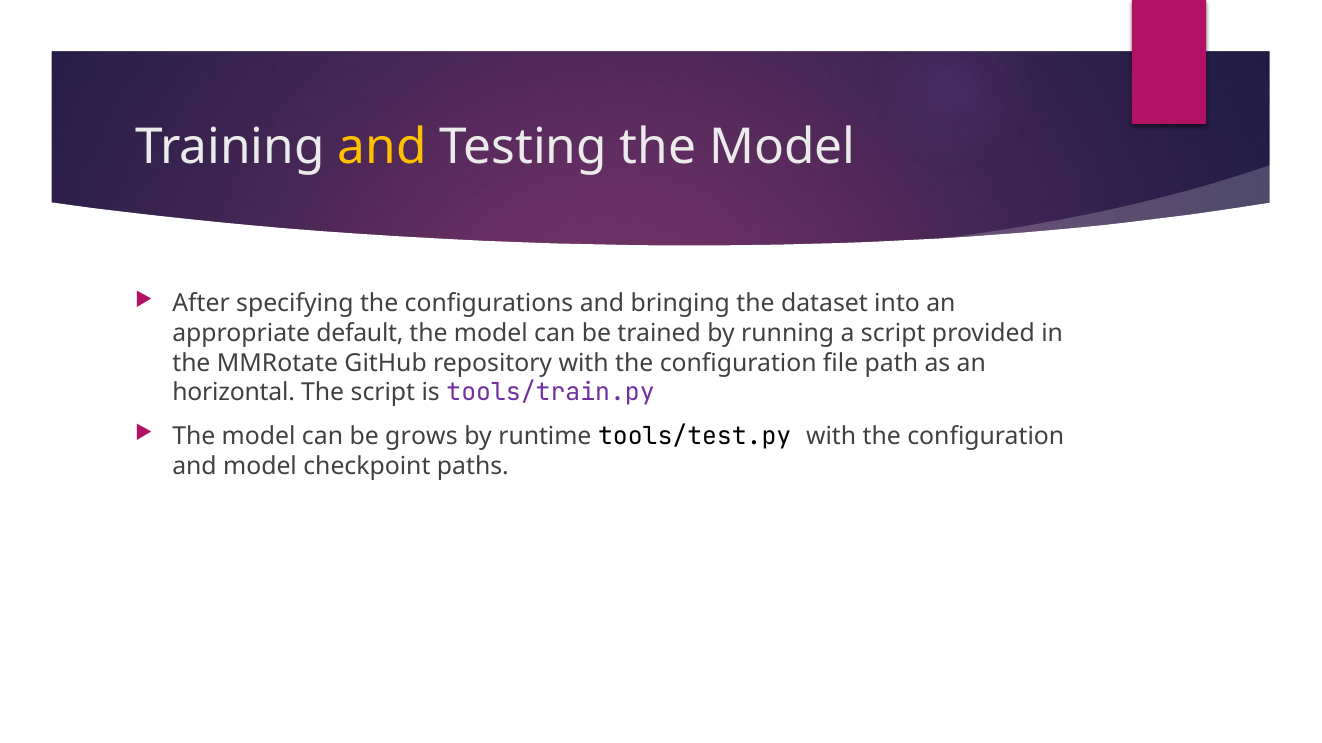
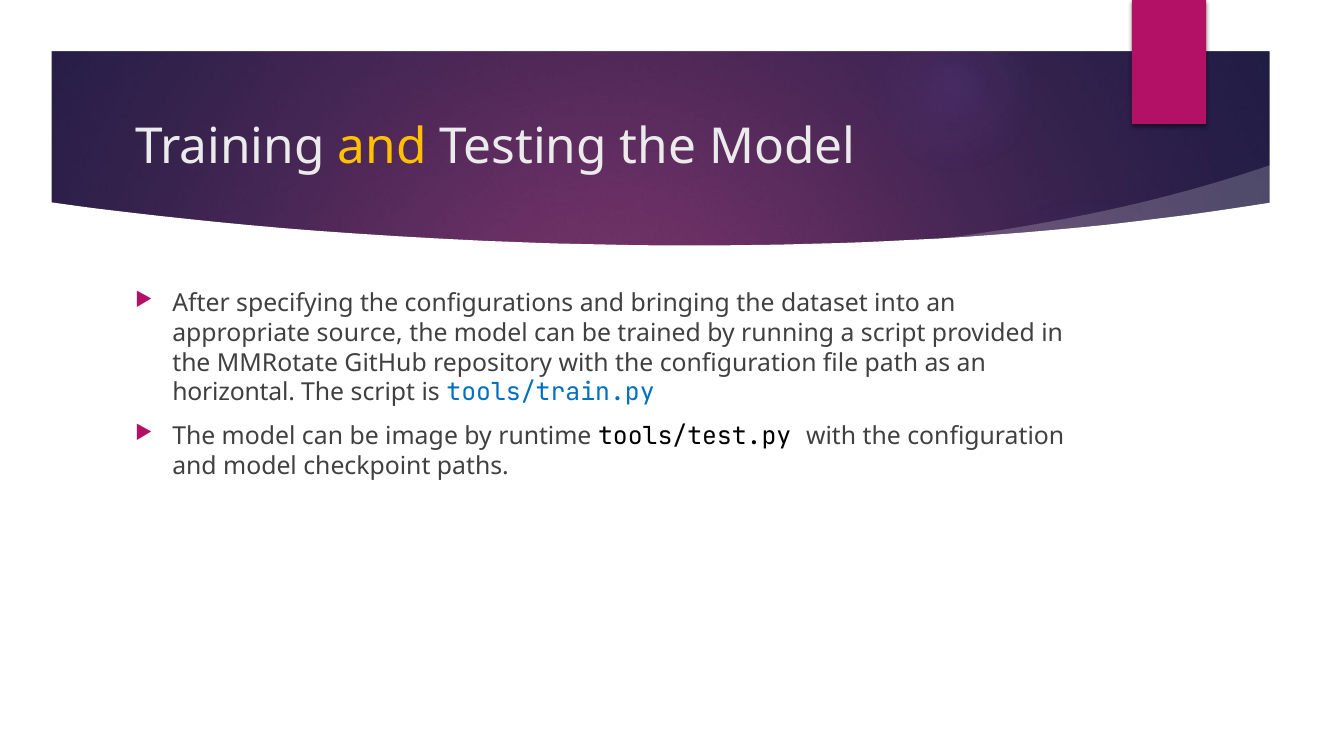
default: default -> source
tools/train.py colour: purple -> blue
grows: grows -> image
